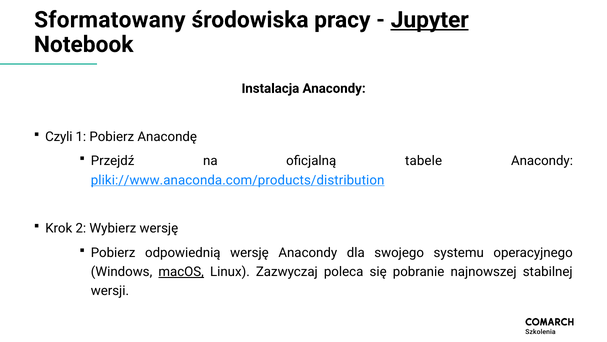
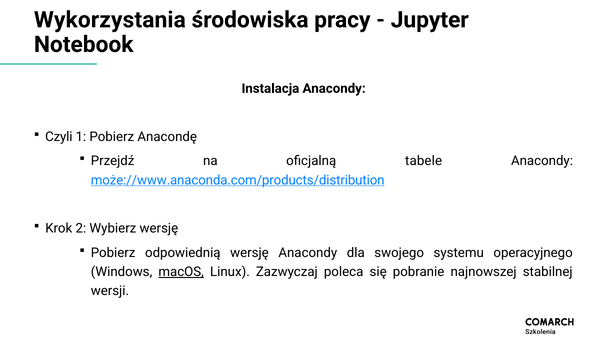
Sformatowany: Sformatowany -> Wykorzystania
Jupyter underline: present -> none
pliki://www.anaconda.com/products/distribution: pliki://www.anaconda.com/products/distribution -> może://www.anaconda.com/products/distribution
